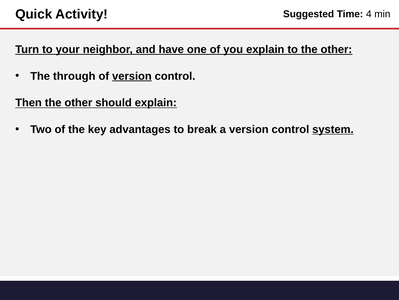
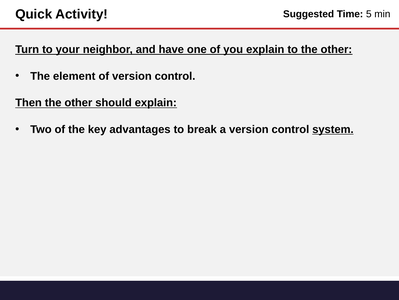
4: 4 -> 5
through: through -> element
version at (132, 76) underline: present -> none
